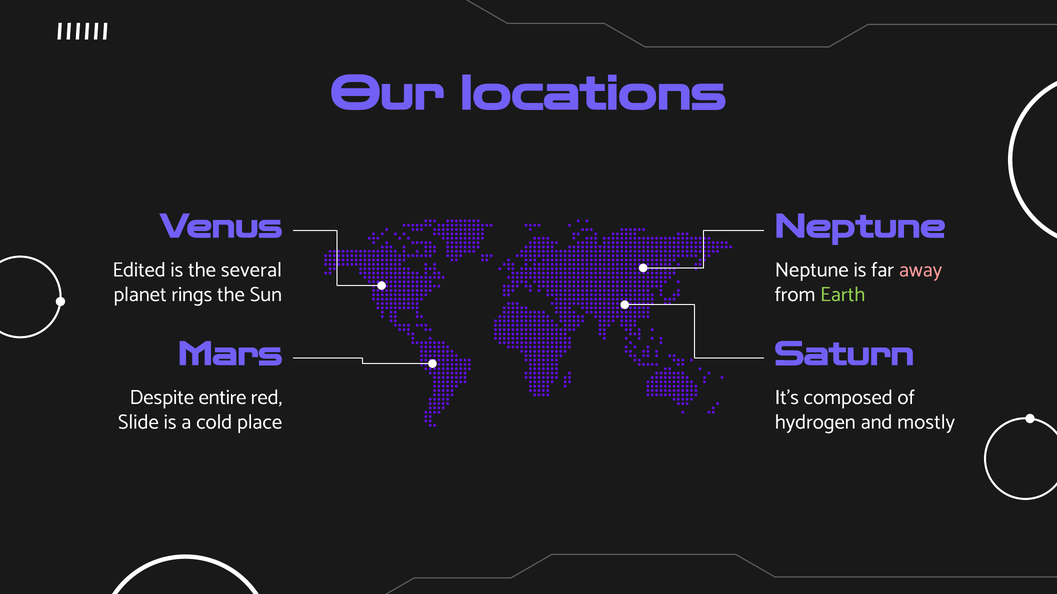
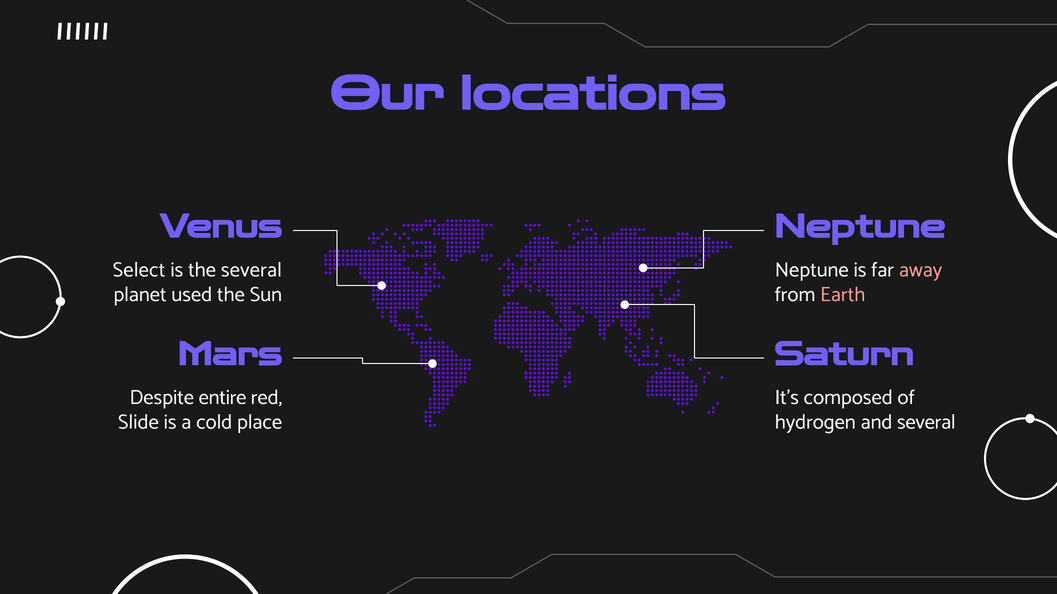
Edited: Edited -> Select
rings: rings -> used
Earth colour: light green -> pink
and mostly: mostly -> several
